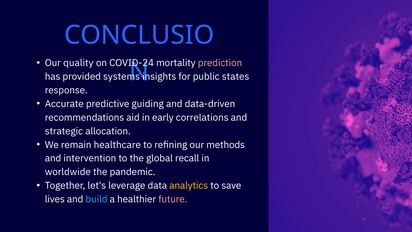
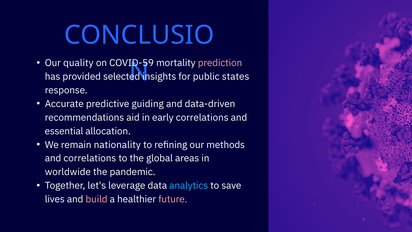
COVID-24: COVID-24 -> COVID-59
systems: systems -> selected
strategic: strategic -> essential
healthcare: healthcare -> nationality
and intervention: intervention -> correlations
recall: recall -> areas
analytics colour: yellow -> light blue
build colour: light blue -> pink
